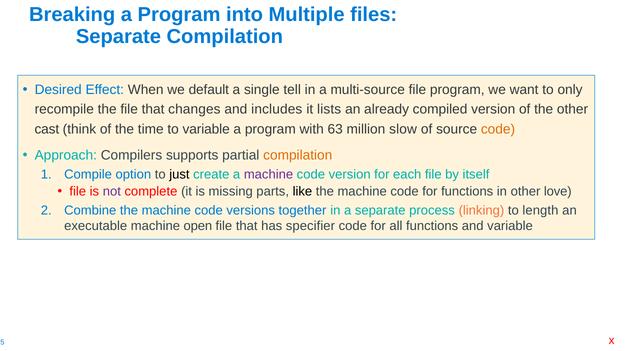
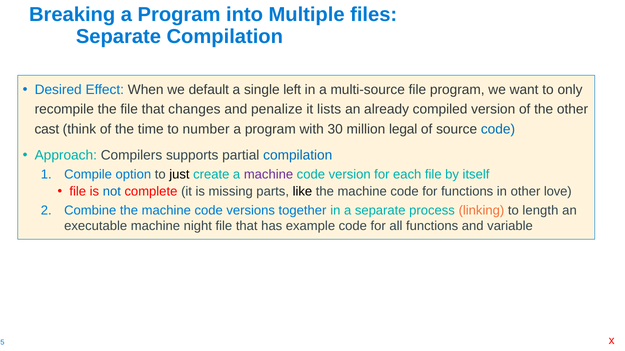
tell: tell -> left
includes: includes -> penalize
to variable: variable -> number
63: 63 -> 30
slow: slow -> legal
code at (498, 129) colour: orange -> blue
compilation at (298, 156) colour: orange -> blue
not colour: purple -> blue
open: open -> night
specifier: specifier -> example
